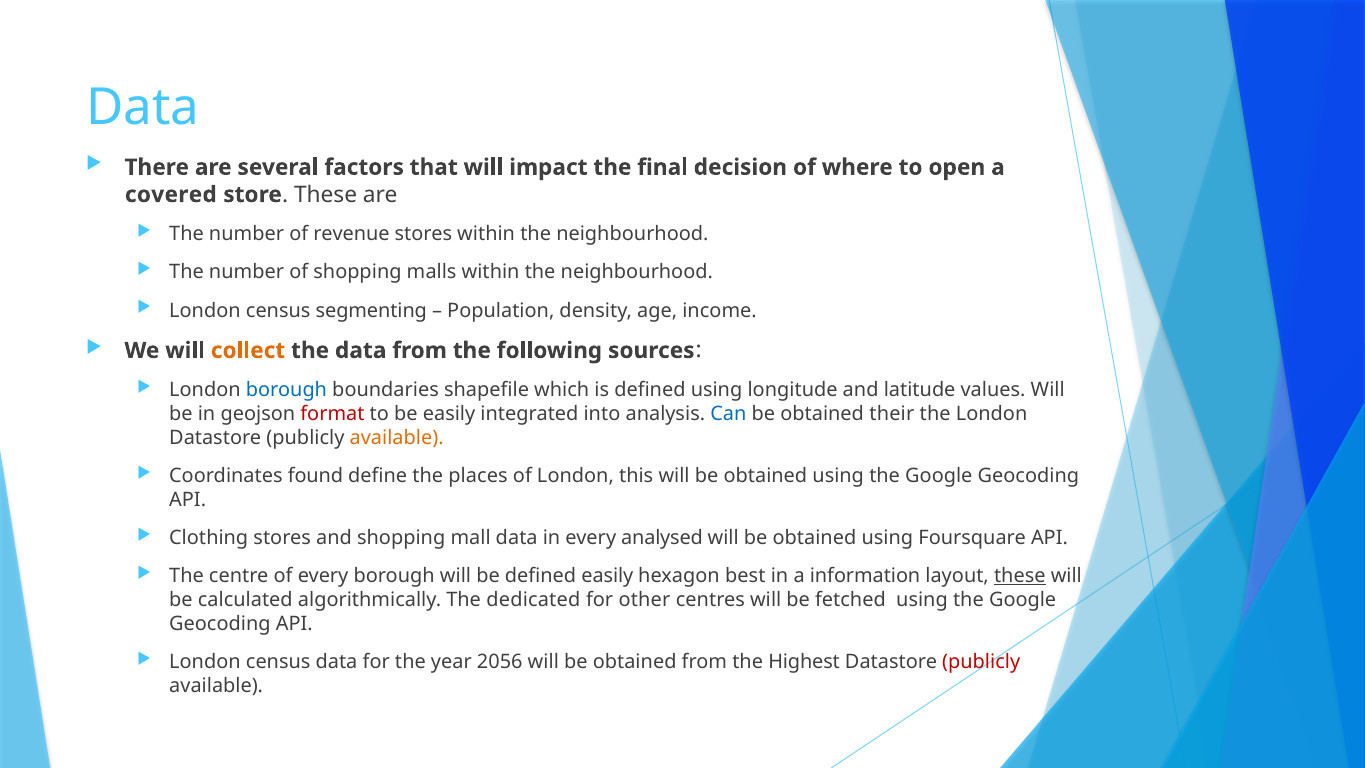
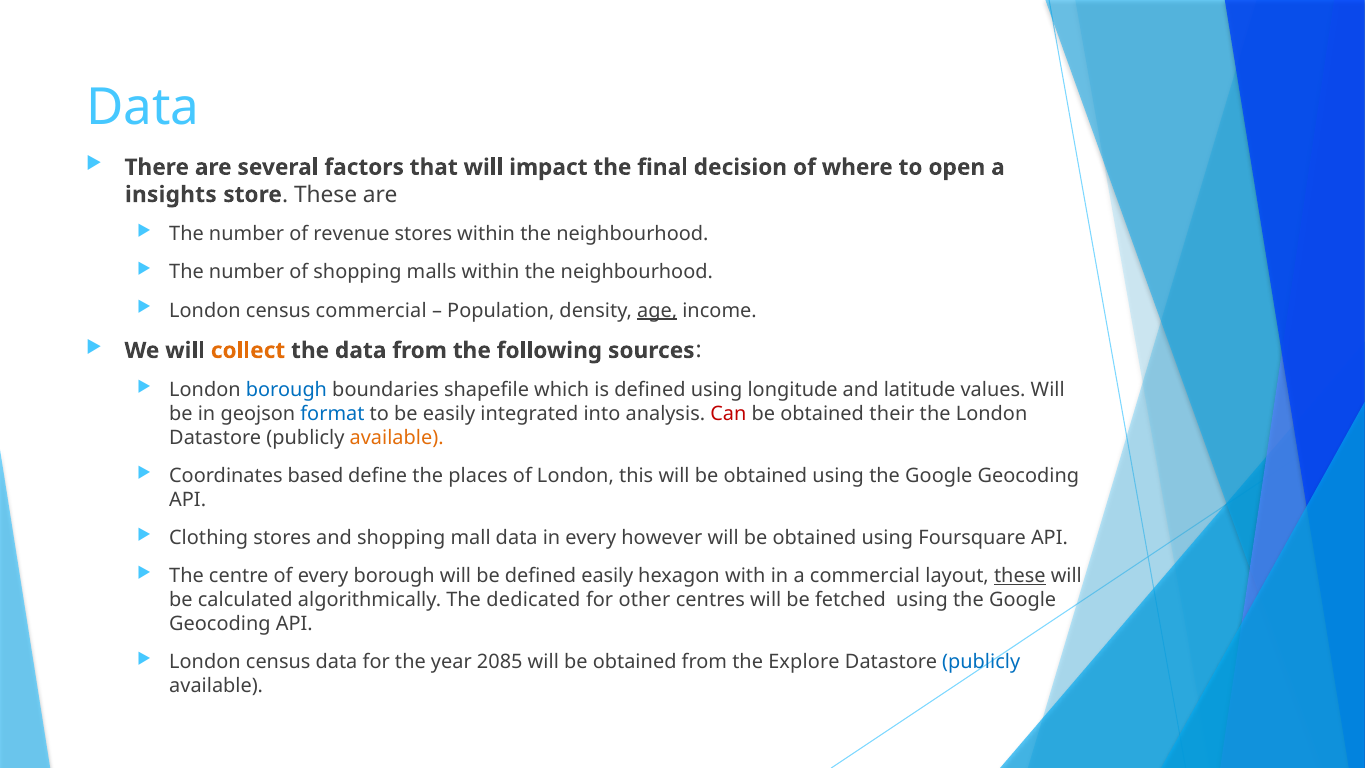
covered: covered -> insights
census segmenting: segmenting -> commercial
age underline: none -> present
format colour: red -> blue
Can colour: blue -> red
found: found -> based
analysed: analysed -> however
best: best -> with
a information: information -> commercial
2056: 2056 -> 2085
Highest: Highest -> Explore
publicly at (981, 662) colour: red -> blue
